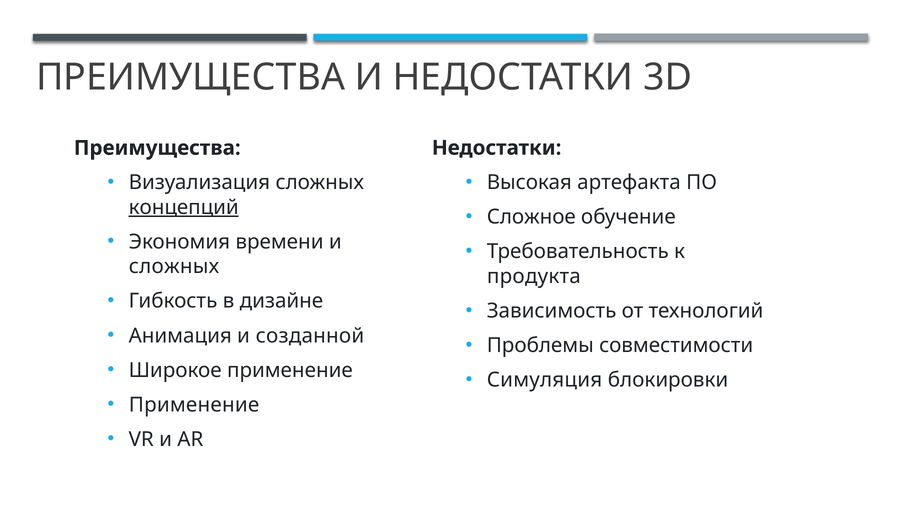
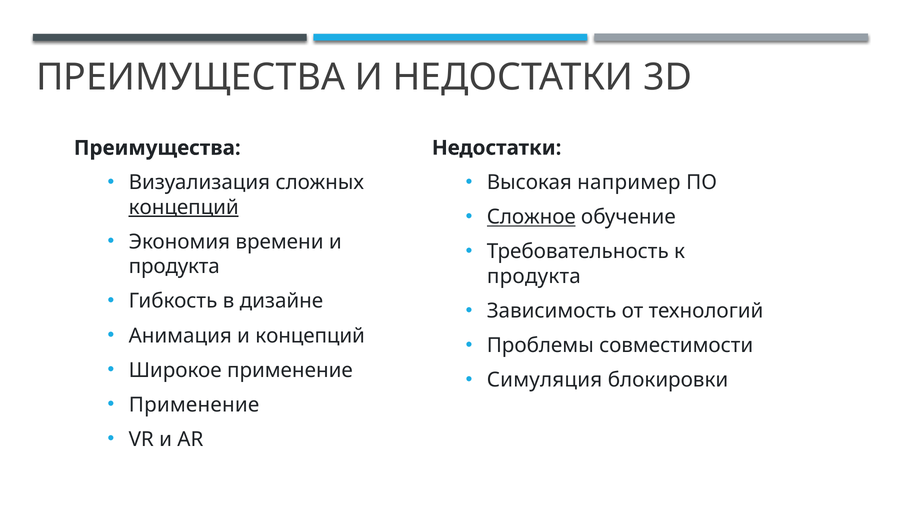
артефакта: артефакта -> например
Сложное underline: none -> present
сложных at (174, 267): сложных -> продукта
и созданной: созданной -> концепций
